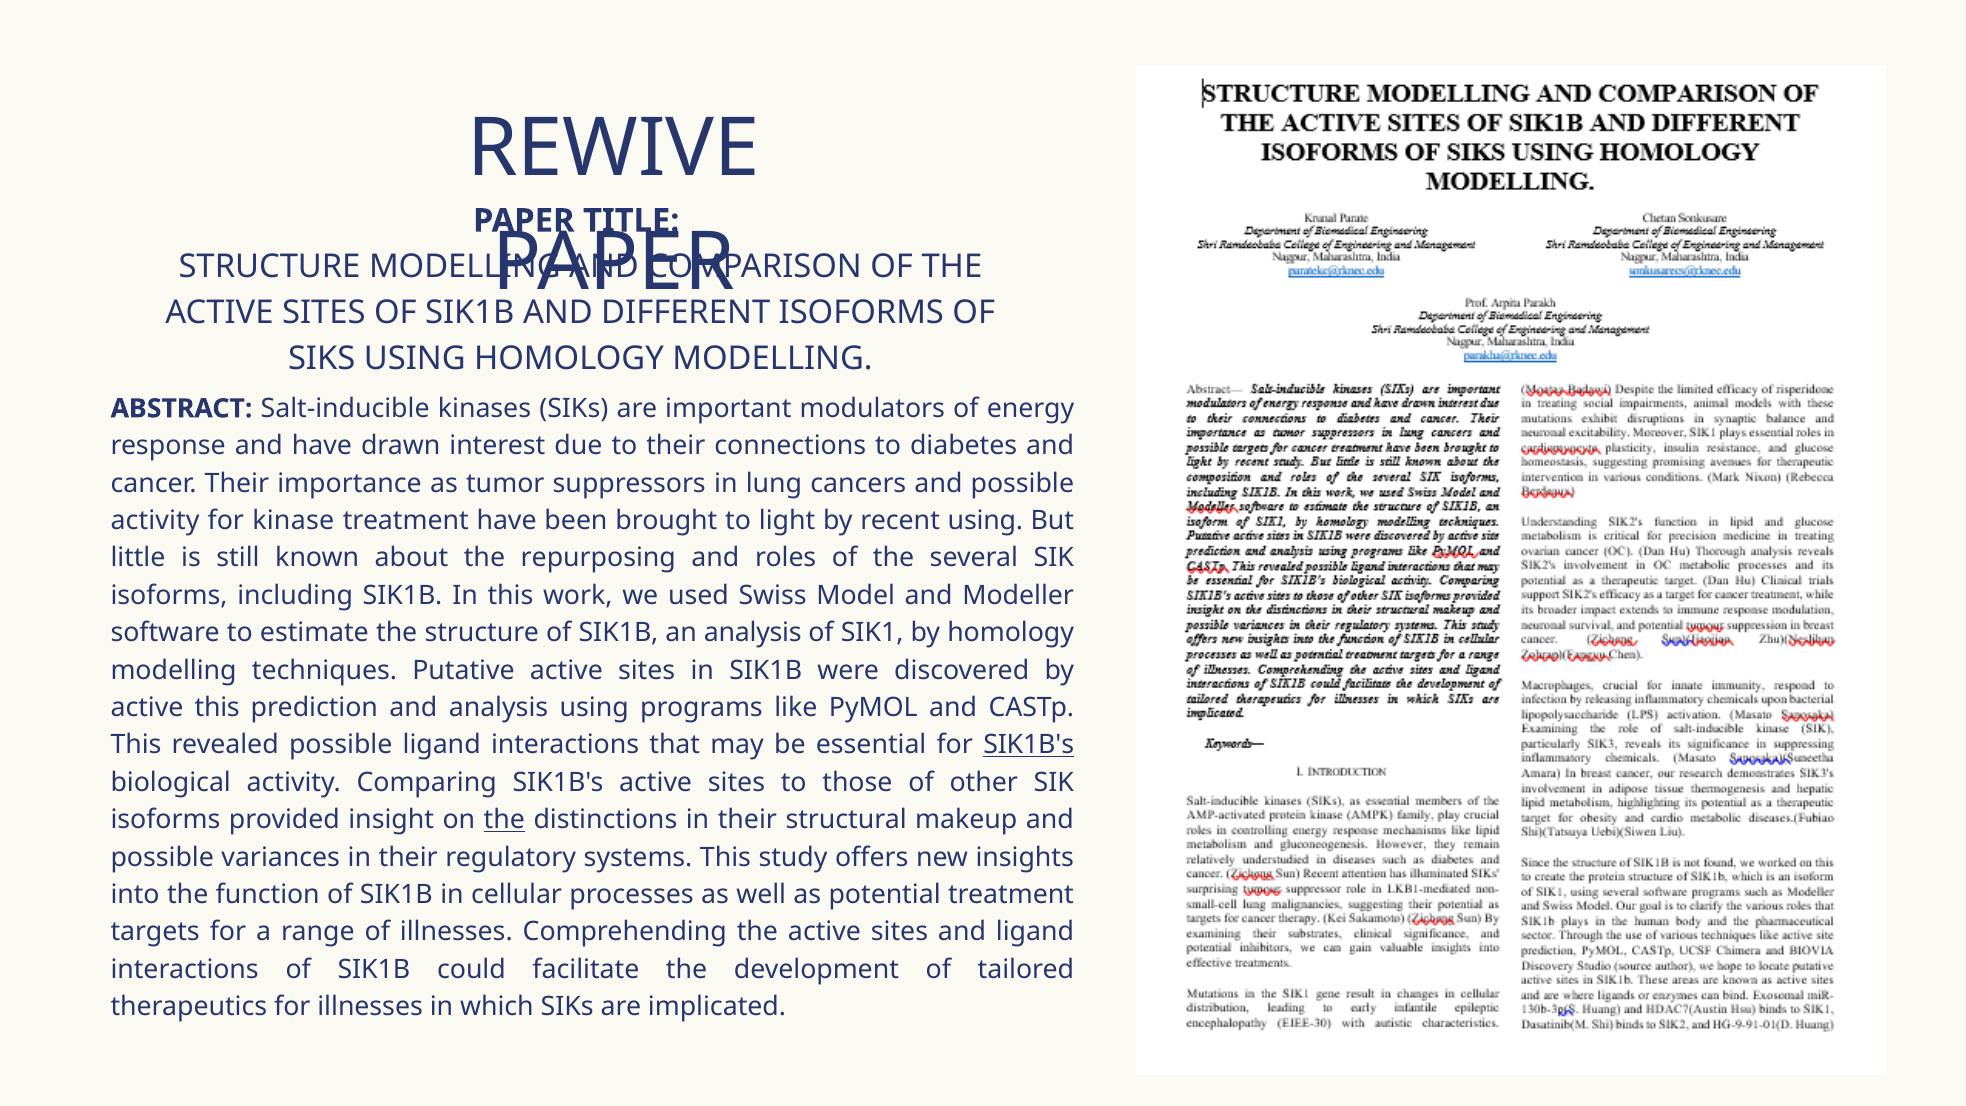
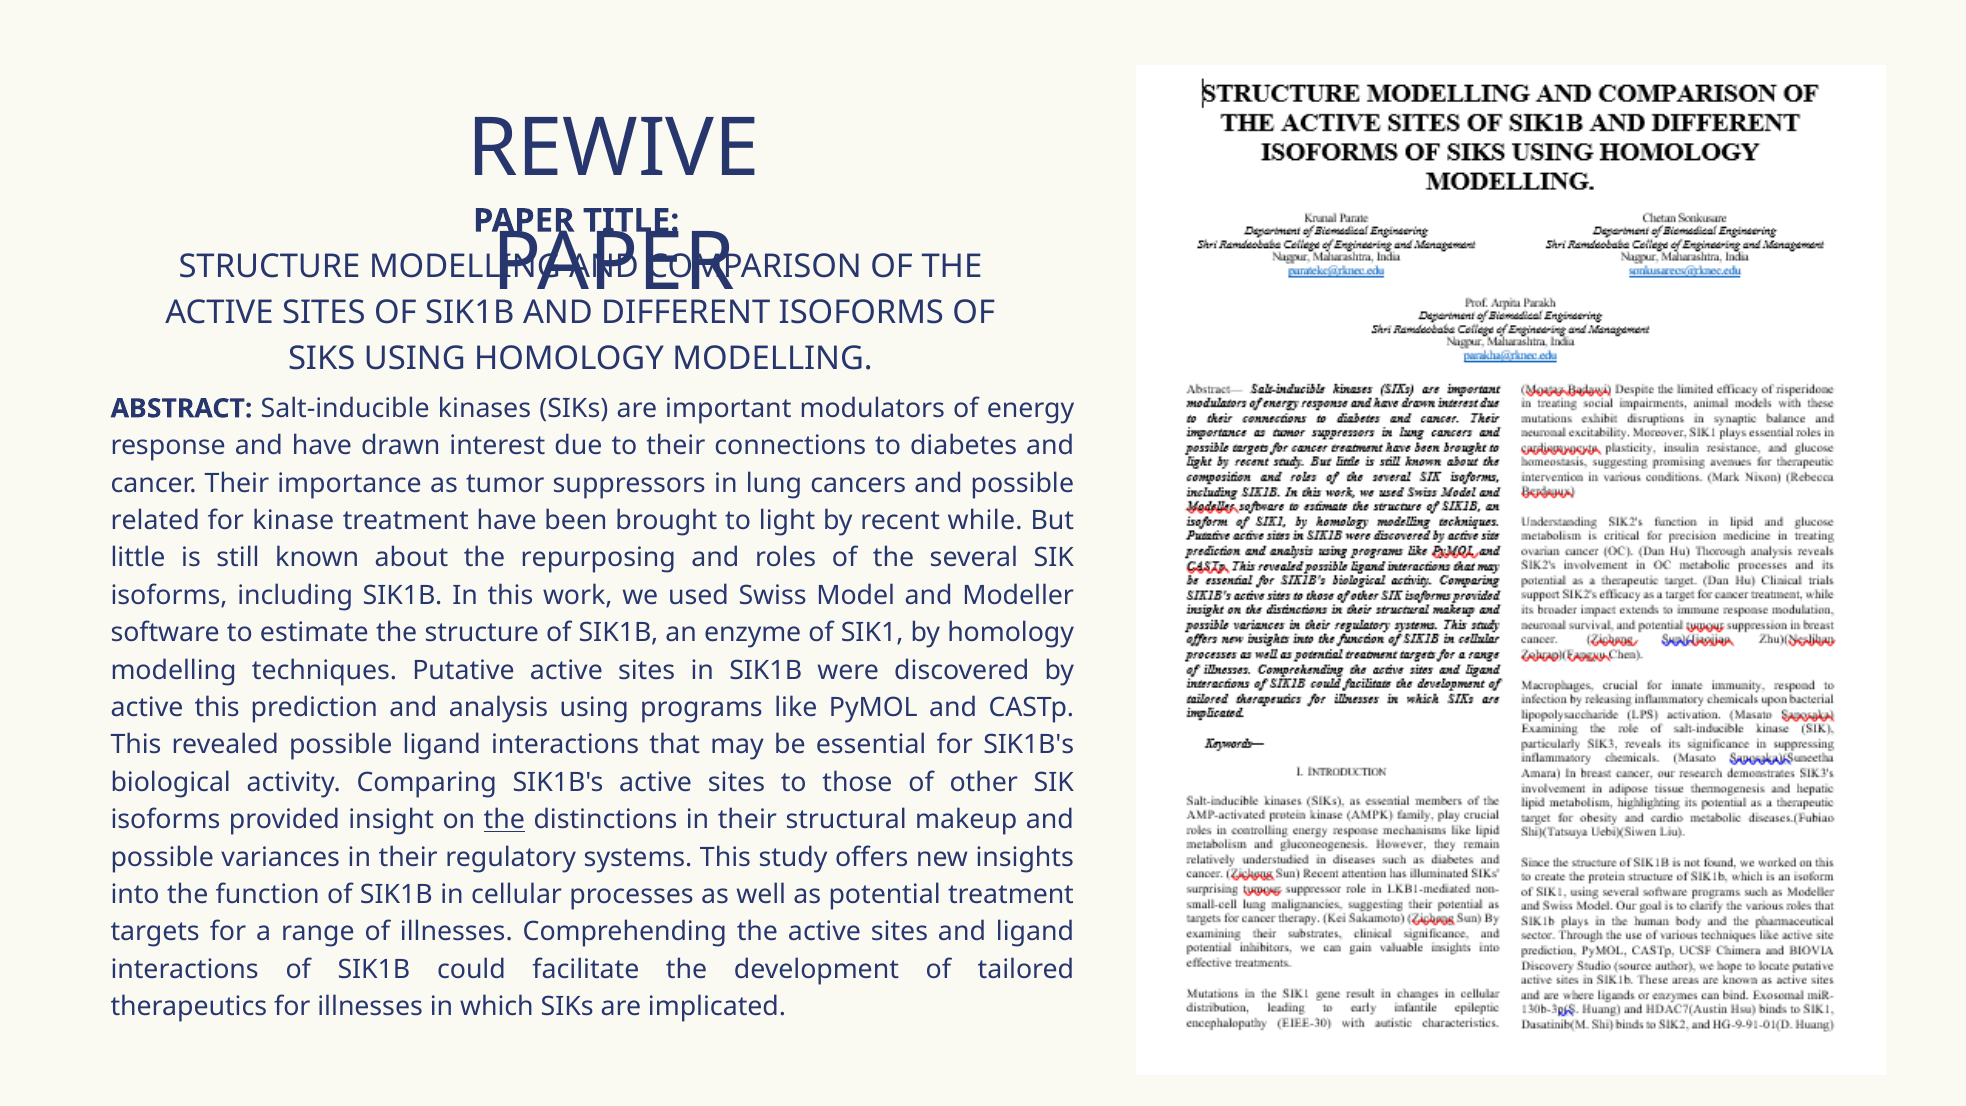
activity at (155, 521): activity -> related
recent using: using -> while
an analysis: analysis -> enzyme
SIK1B's at (1029, 745) underline: present -> none
